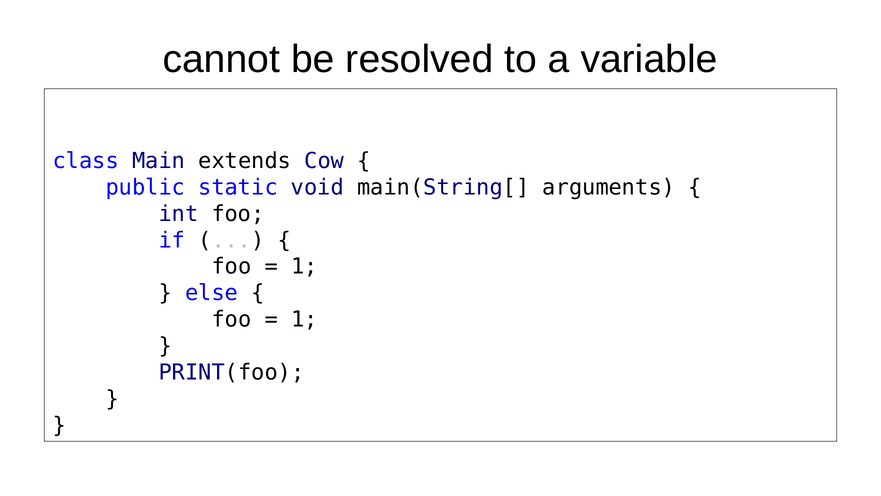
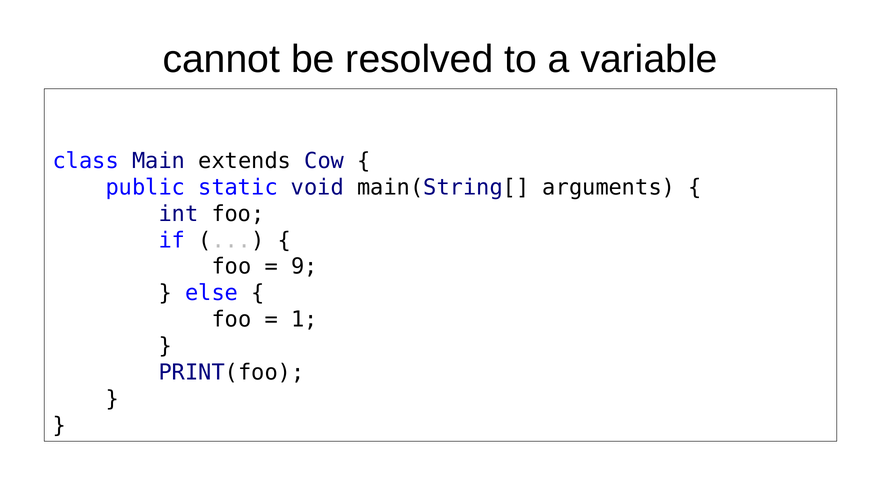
1 at (304, 266): 1 -> 9
